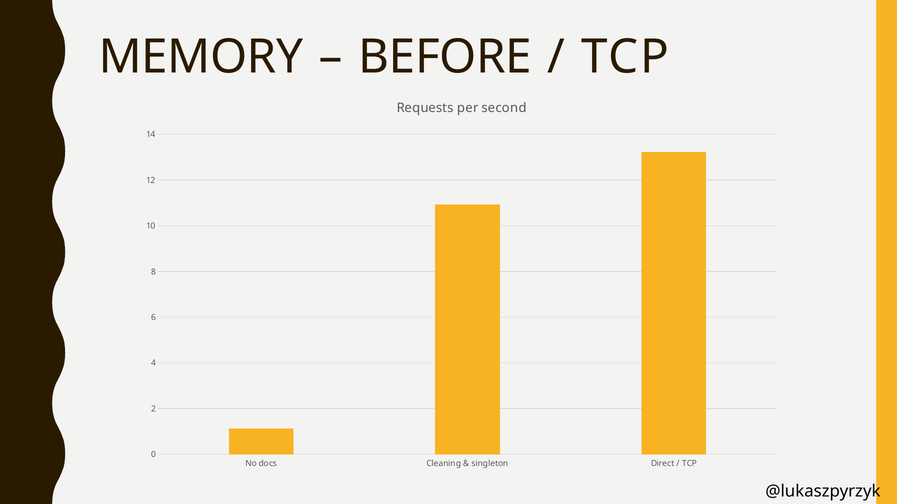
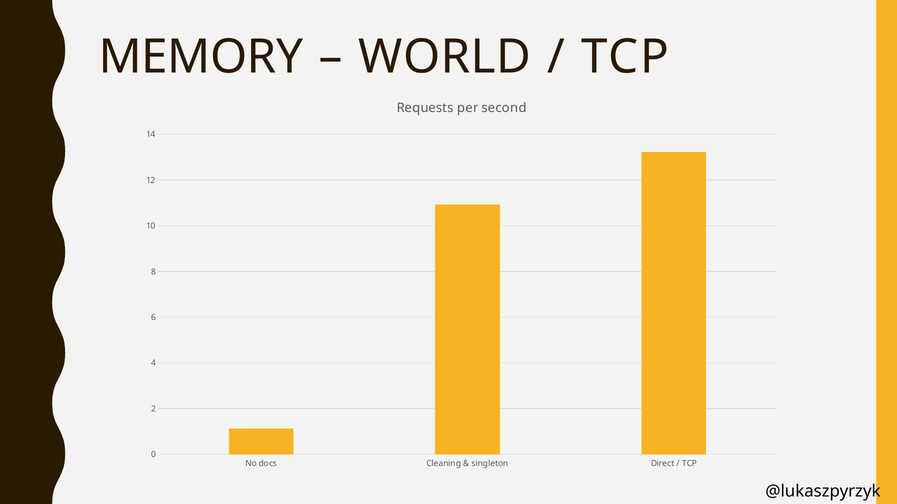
BEFORE: BEFORE -> WORLD
